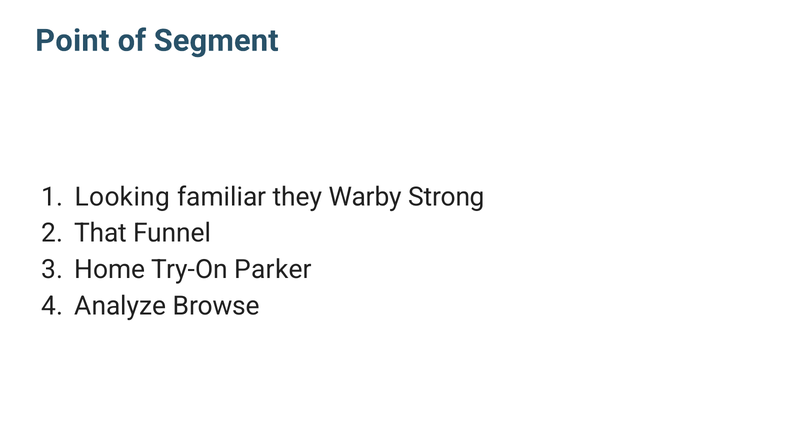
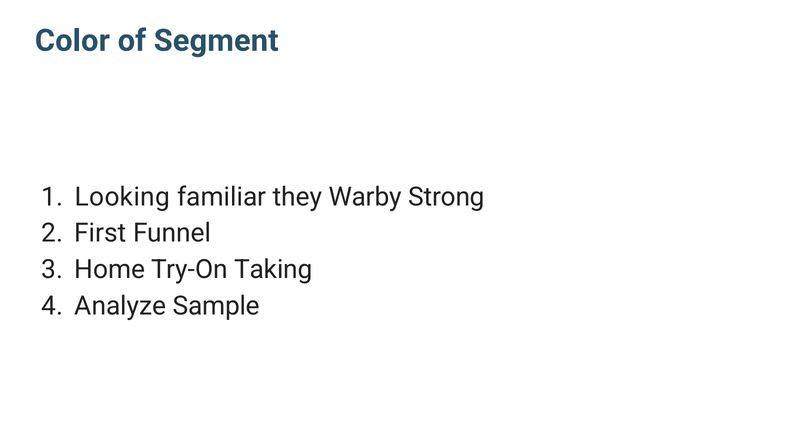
Point: Point -> Color
That: That -> First
Parker: Parker -> Taking
Browse: Browse -> Sample
